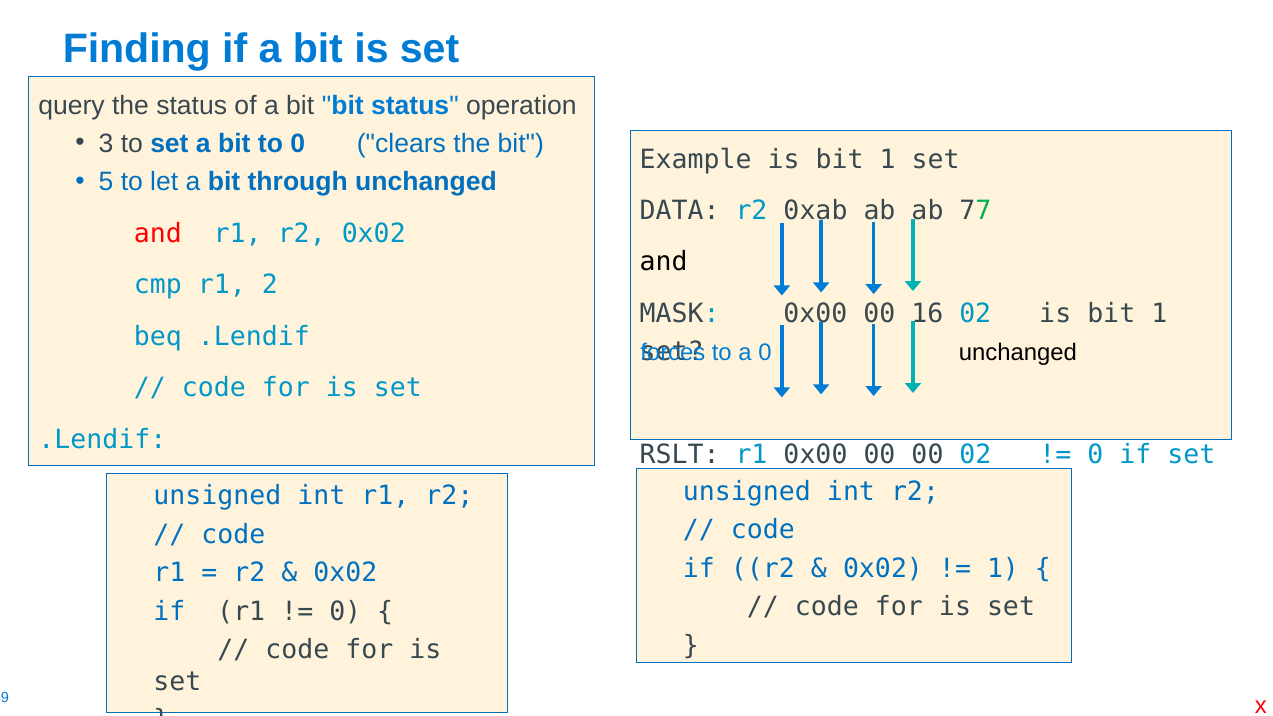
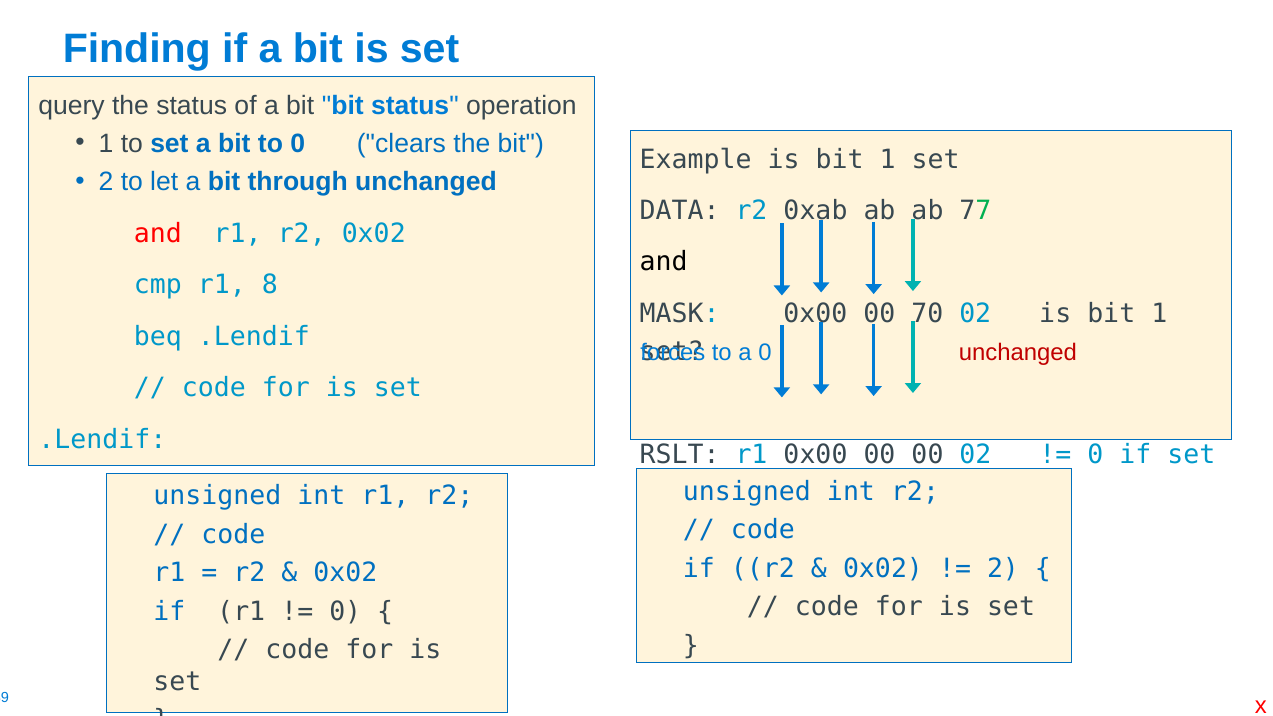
3 at (106, 144): 3 -> 1
5 at (106, 182): 5 -> 2
2: 2 -> 8
16: 16 -> 70
unchanged at (1018, 353) colour: black -> red
1 at (1003, 568): 1 -> 2
